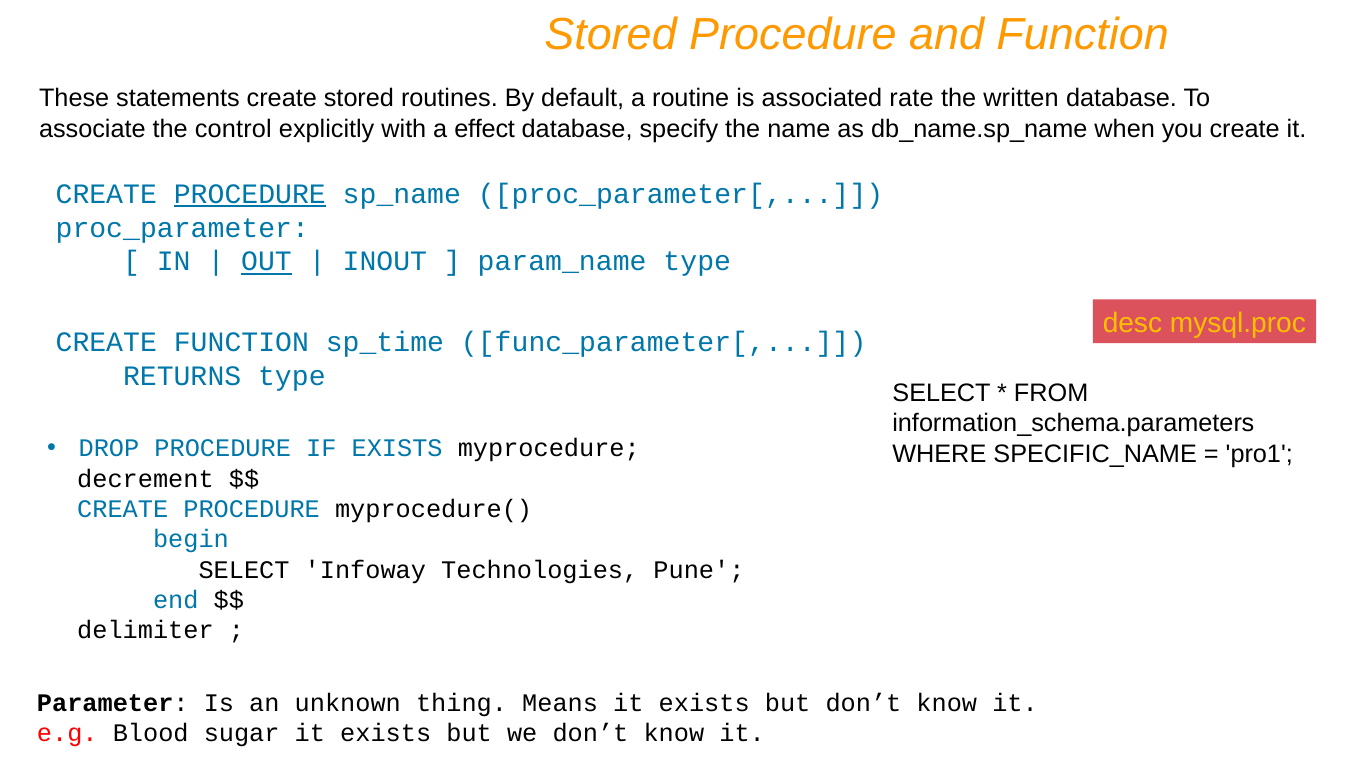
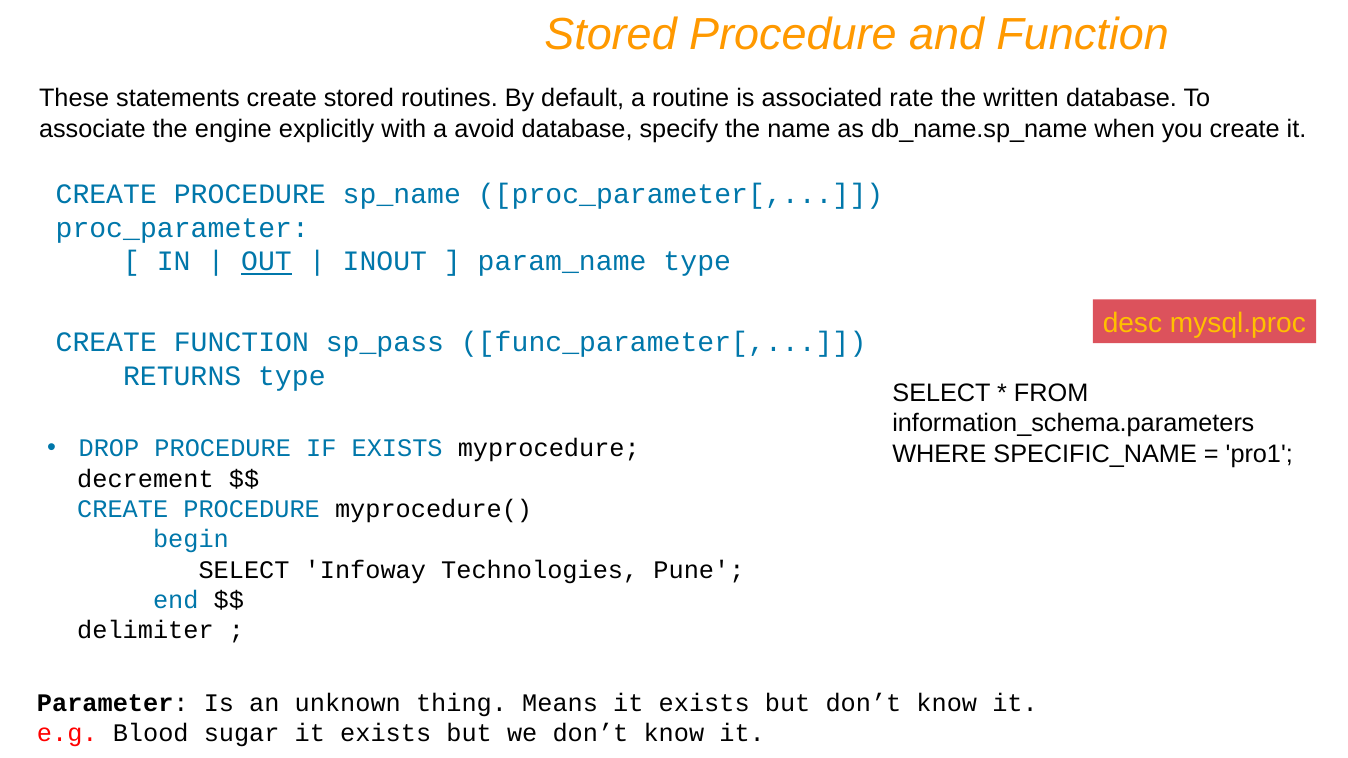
control: control -> engine
effect: effect -> avoid
PROCEDURE at (250, 194) underline: present -> none
sp_time: sp_time -> sp_pass
